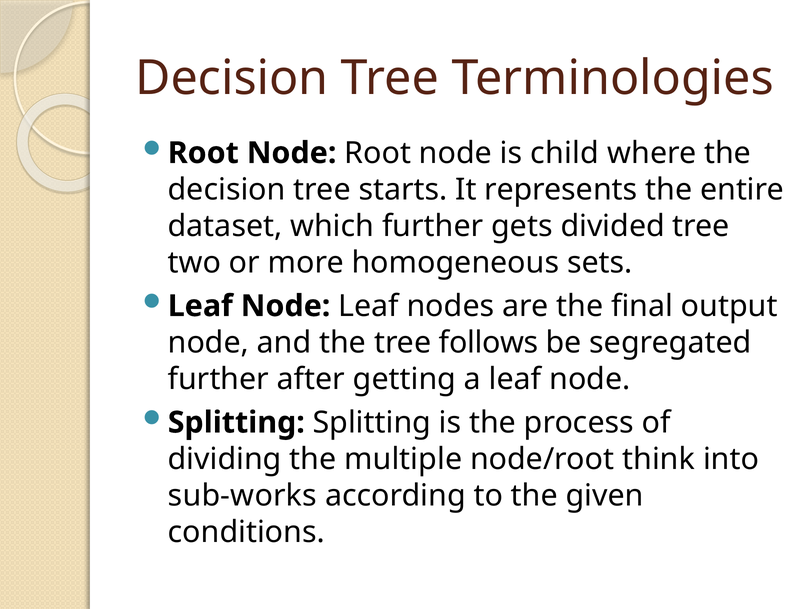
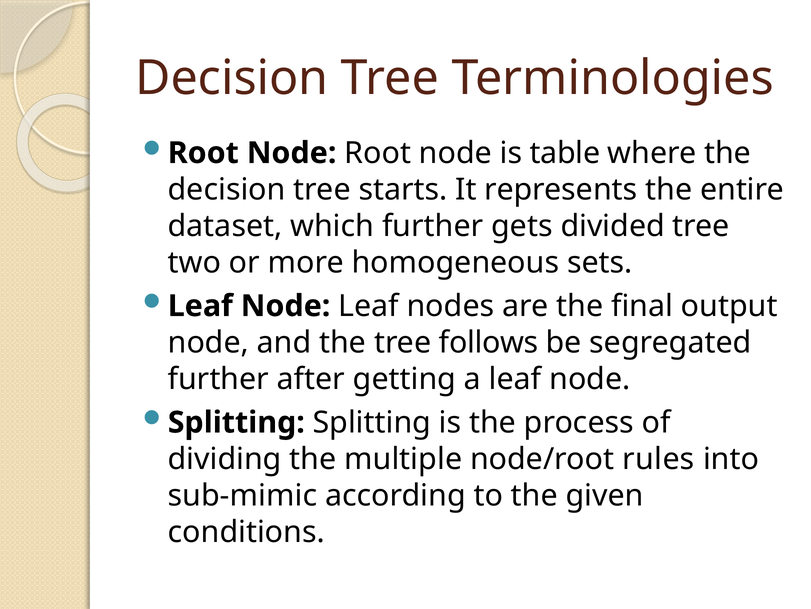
child: child -> table
think: think -> rules
sub-works: sub-works -> sub-mimic
